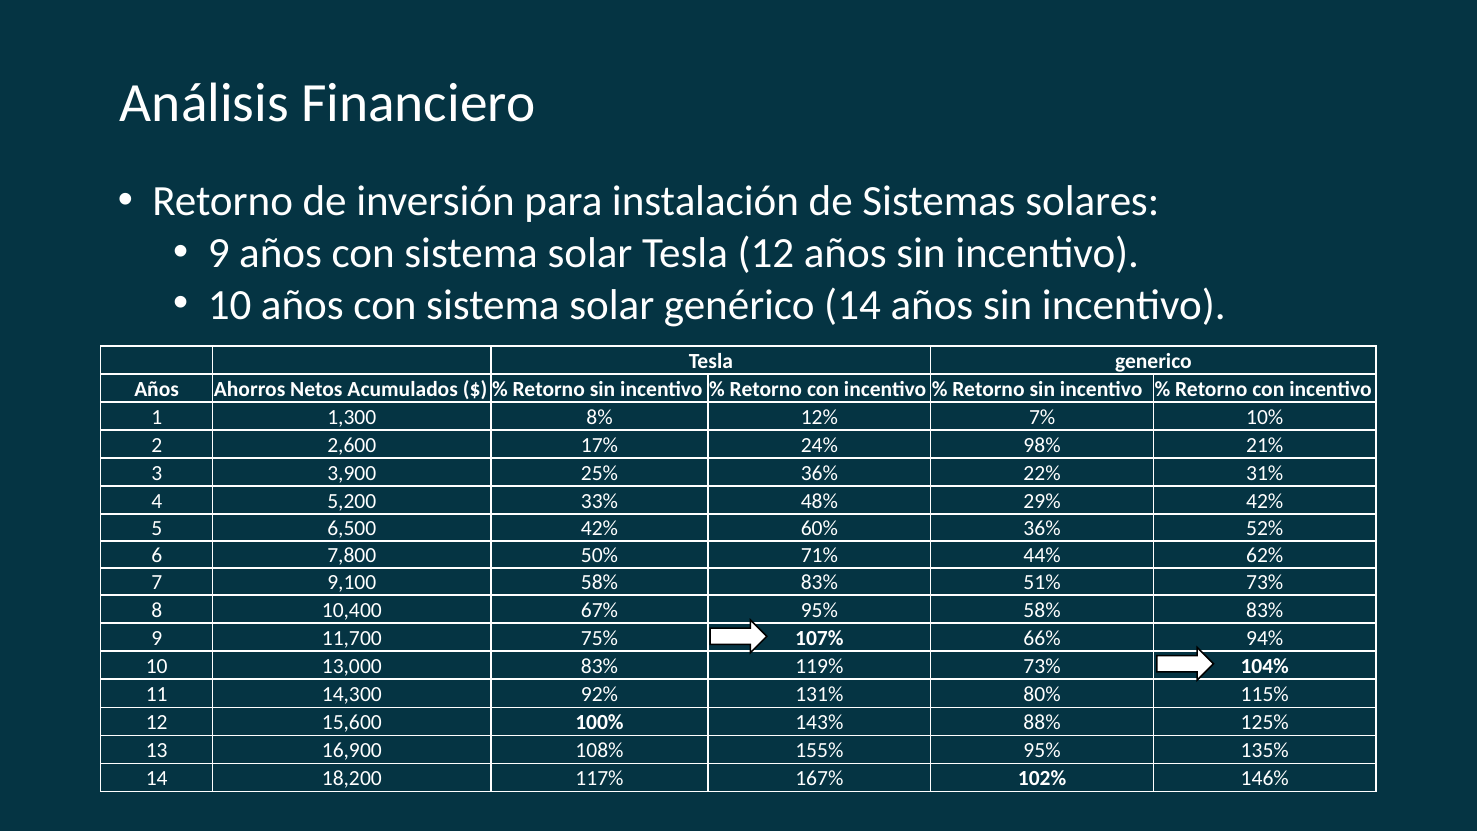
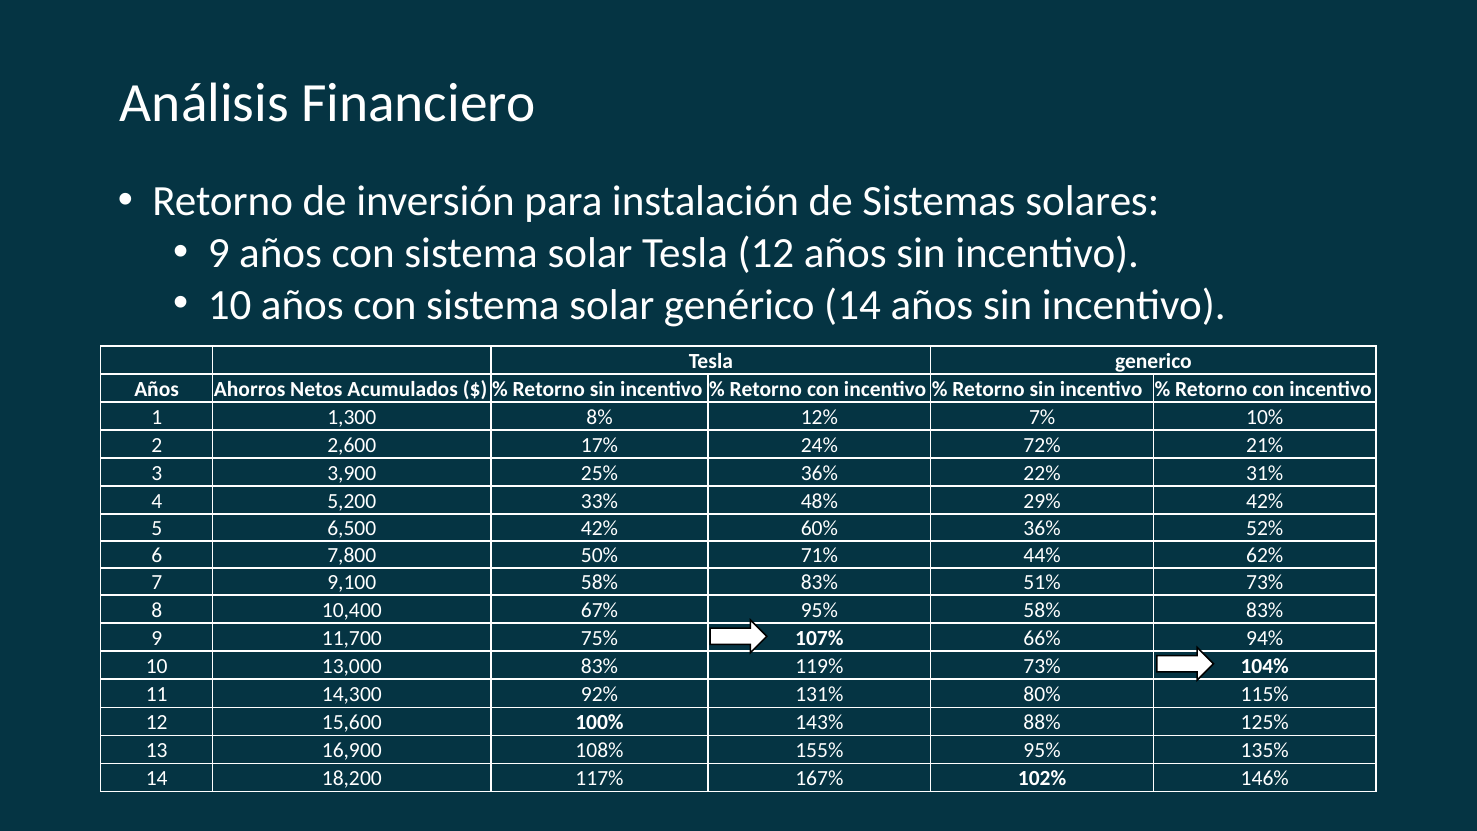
98%: 98% -> 72%
